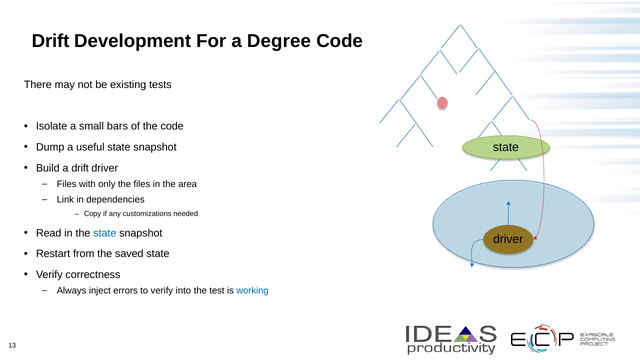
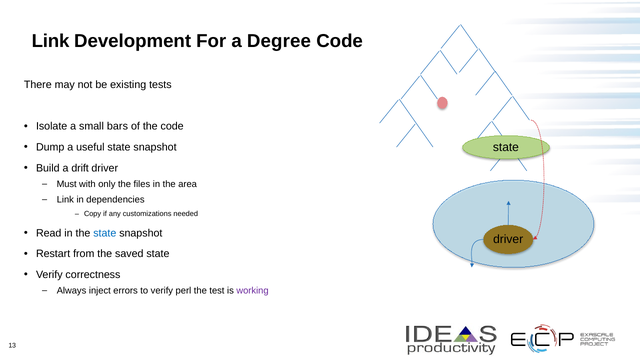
Drift at (51, 41): Drift -> Link
Files at (67, 184): Files -> Must
into: into -> perl
working colour: blue -> purple
